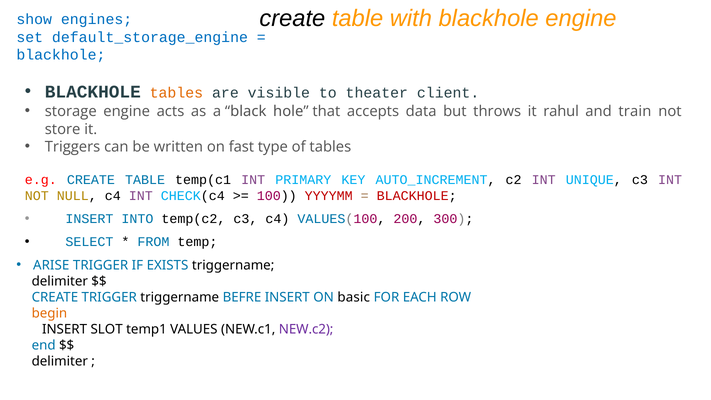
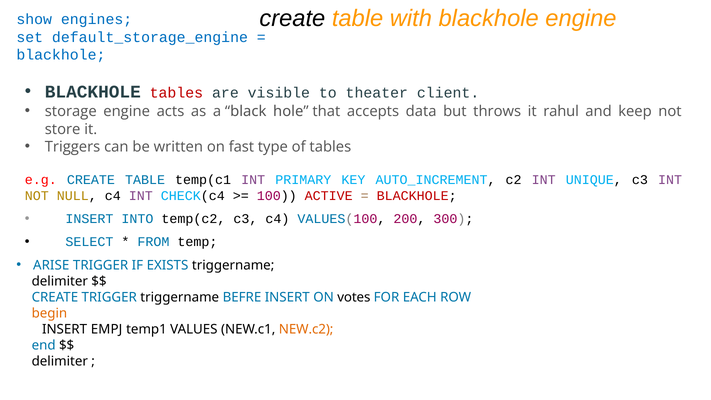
tables at (176, 93) colour: orange -> red
train: train -> keep
YYYYMM: YYYYMM -> ACTIVE
basic: basic -> votes
SLOT: SLOT -> EMPJ
NEW.c2 colour: purple -> orange
